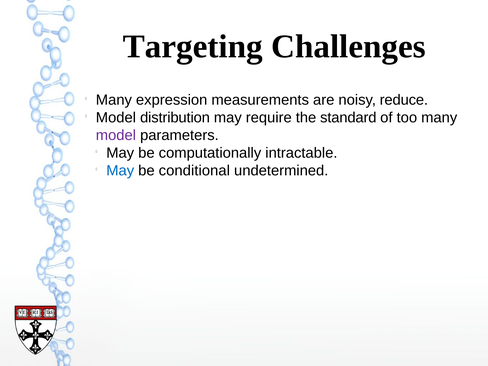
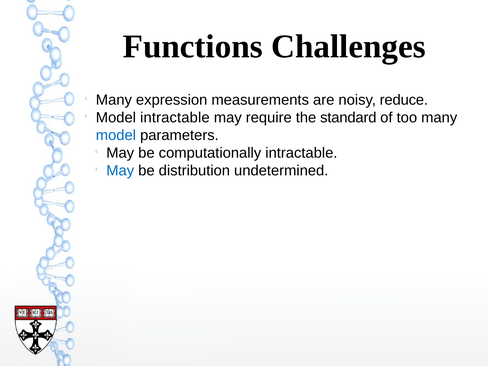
Targeting: Targeting -> Functions
Model distribution: distribution -> intractable
model at (116, 135) colour: purple -> blue
conditional: conditional -> distribution
